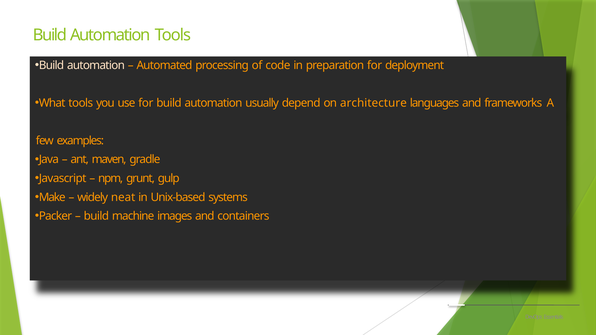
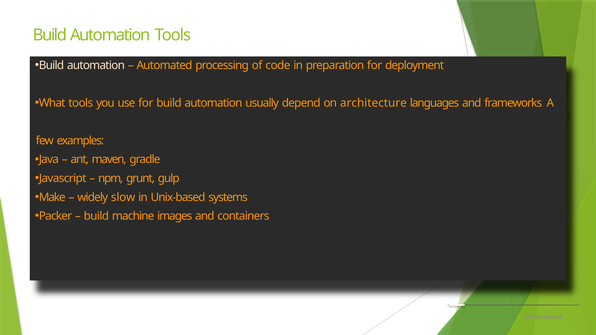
neat: neat -> slow
